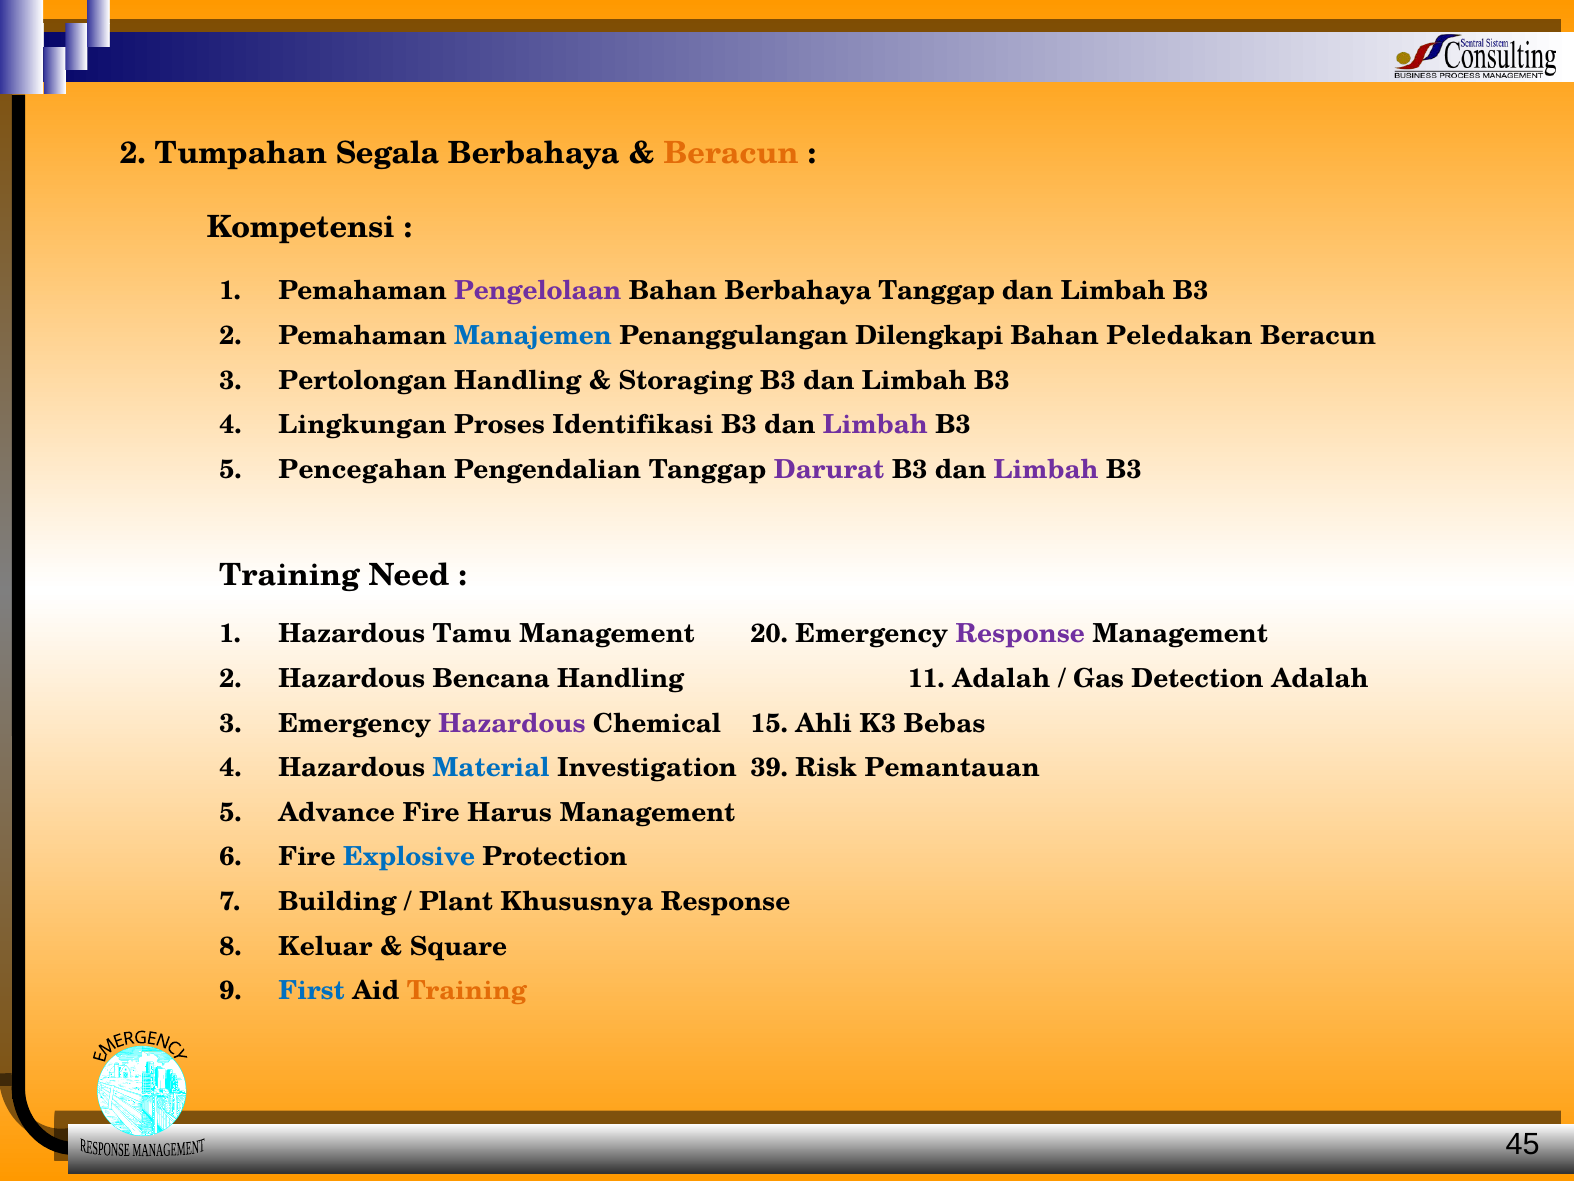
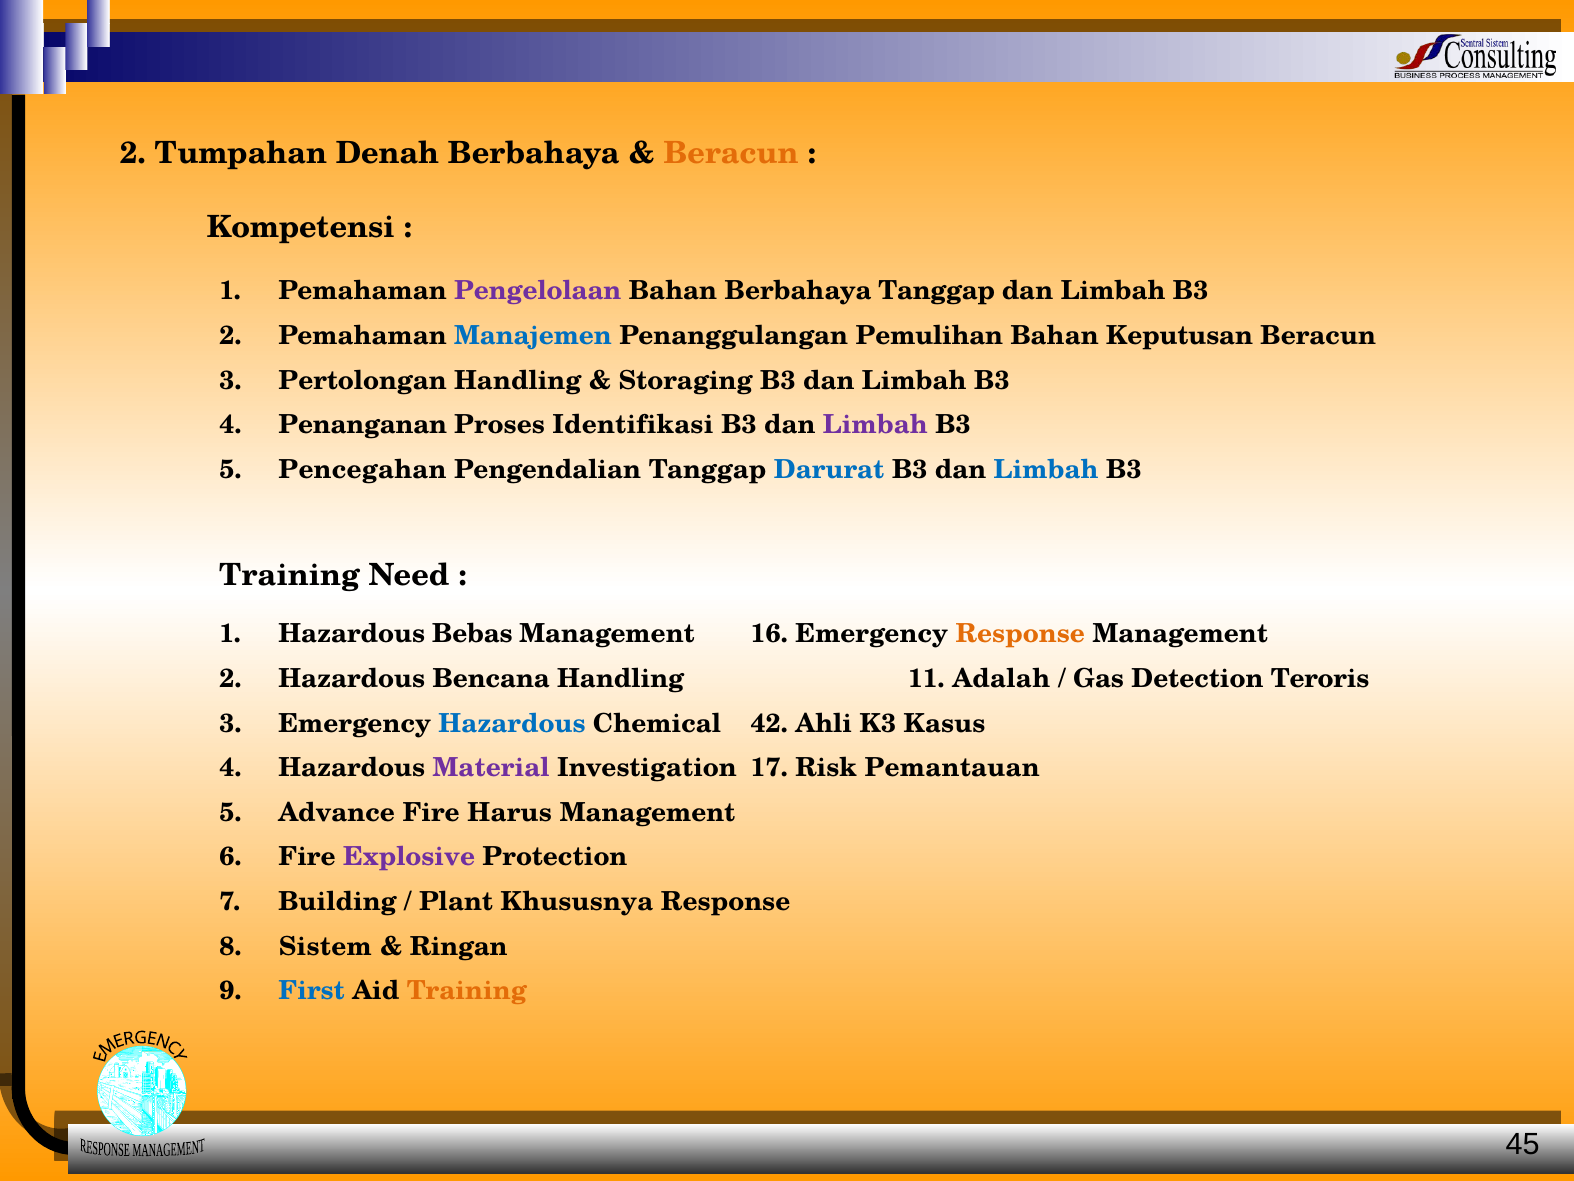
Segala: Segala -> Denah
Dilengkapi: Dilengkapi -> Pemulihan
Peledakan: Peledakan -> Keputusan
Lingkungan: Lingkungan -> Penanganan
Darurat colour: purple -> blue
Limbah at (1046, 470) colour: purple -> blue
Tamu: Tamu -> Bebas
20: 20 -> 16
Response at (1020, 634) colour: purple -> orange
Detection Adalah: Adalah -> Teroris
Hazardous at (512, 723) colour: purple -> blue
15: 15 -> 42
Bebas: Bebas -> Kasus
Material colour: blue -> purple
39: 39 -> 17
Explosive colour: blue -> purple
Keluar: Keluar -> Sistem
Square: Square -> Ringan
